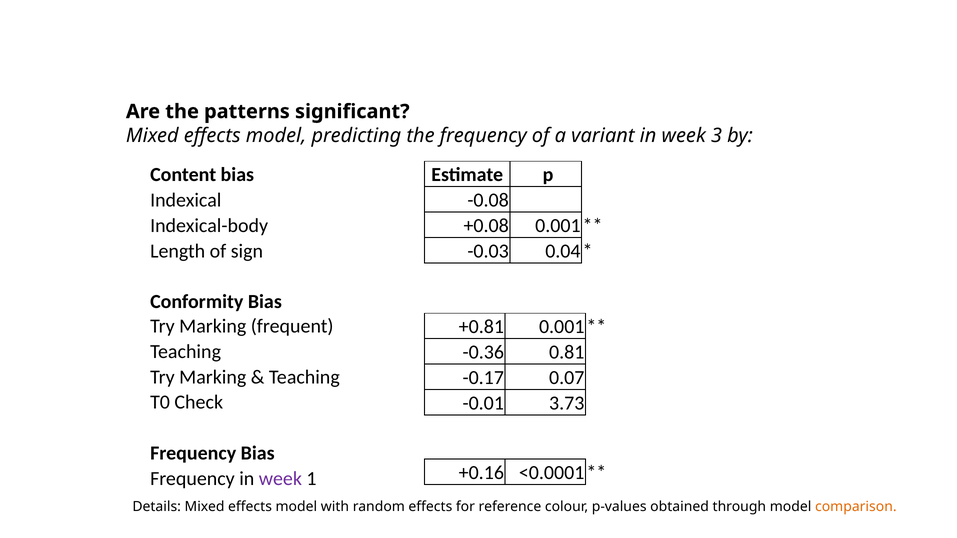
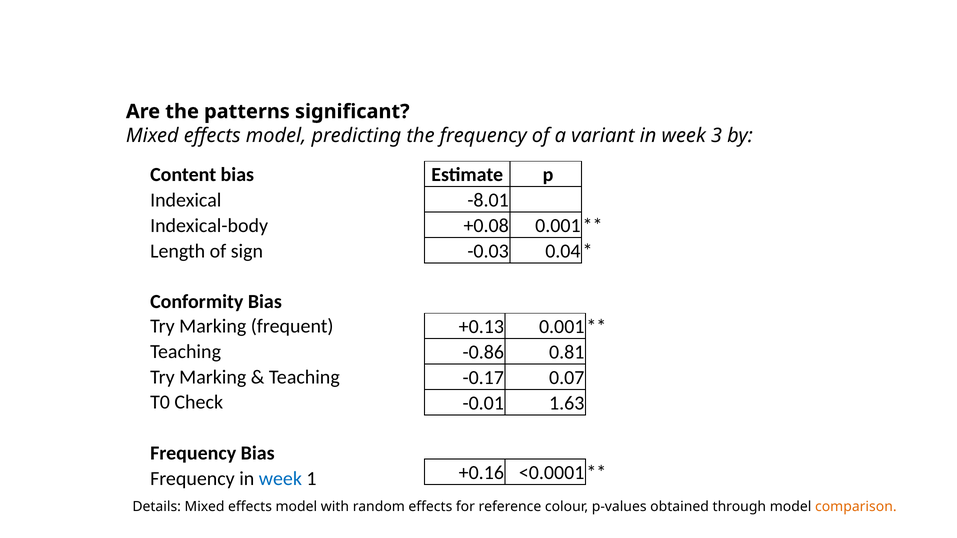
-0.08: -0.08 -> -8.01
+0.81: +0.81 -> +0.13
-0.36: -0.36 -> -0.86
3.73: 3.73 -> 1.63
week at (280, 479) colour: purple -> blue
